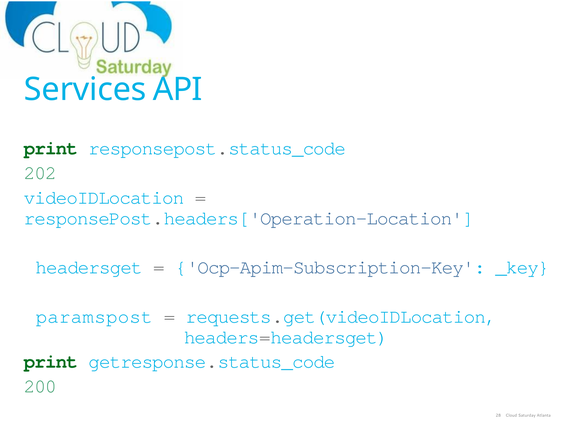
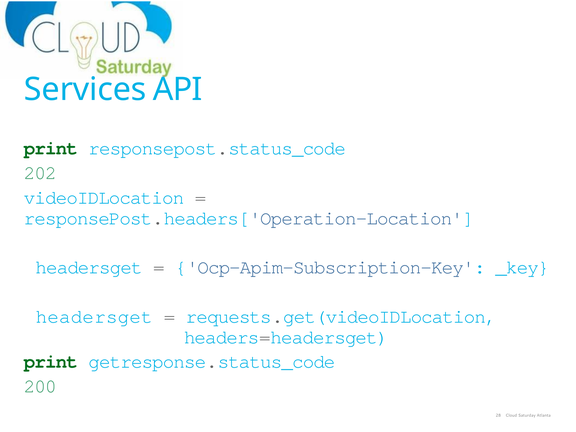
paramspost at (94, 316): paramspost -> headersget
